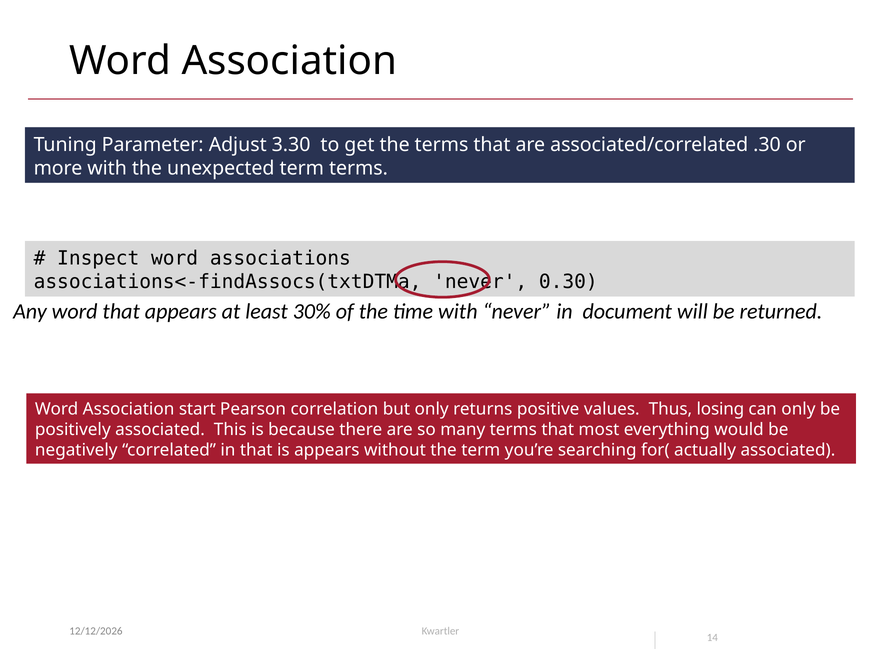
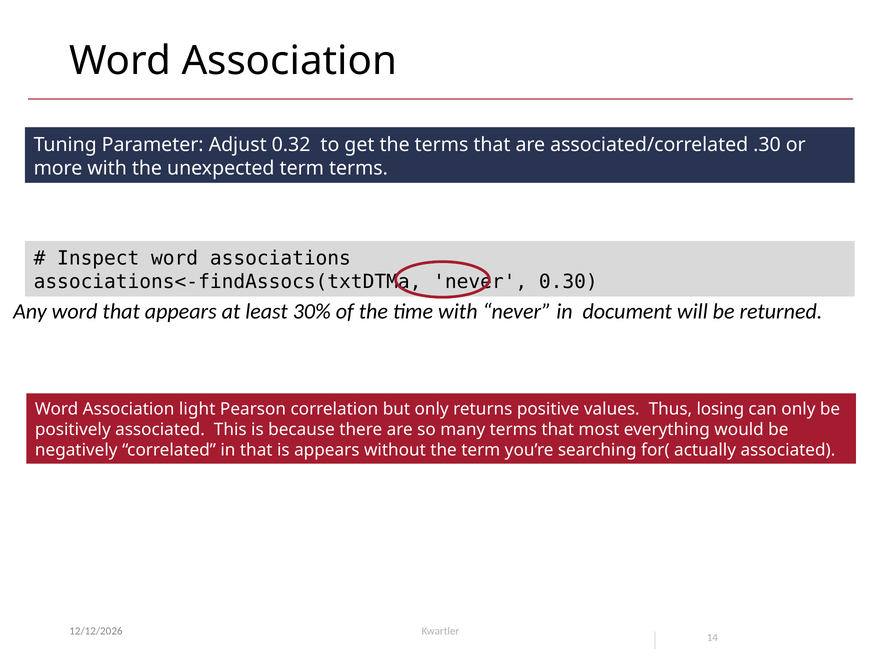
3.30: 3.30 -> 0.32
start: start -> light
